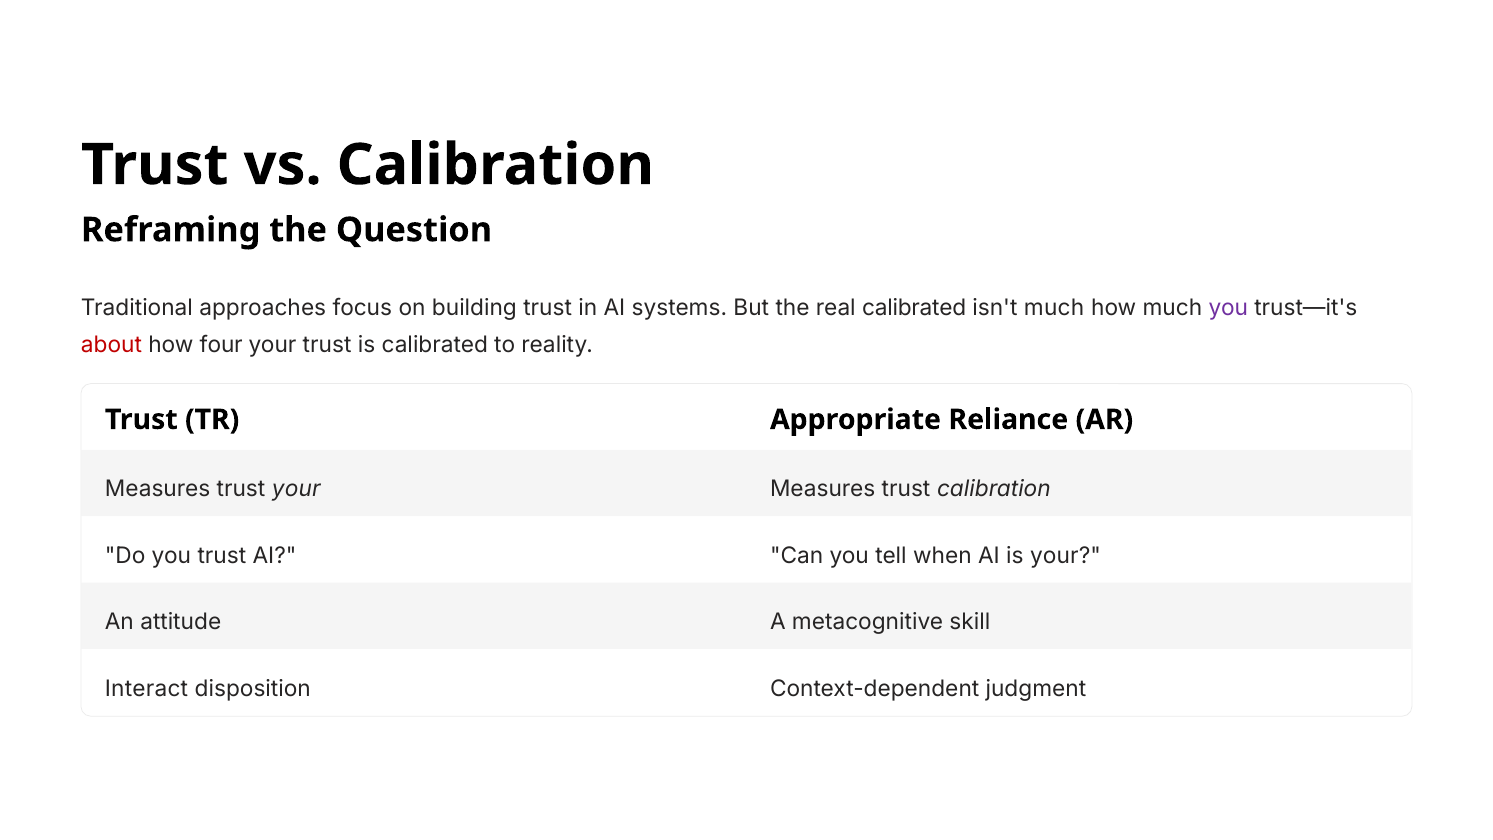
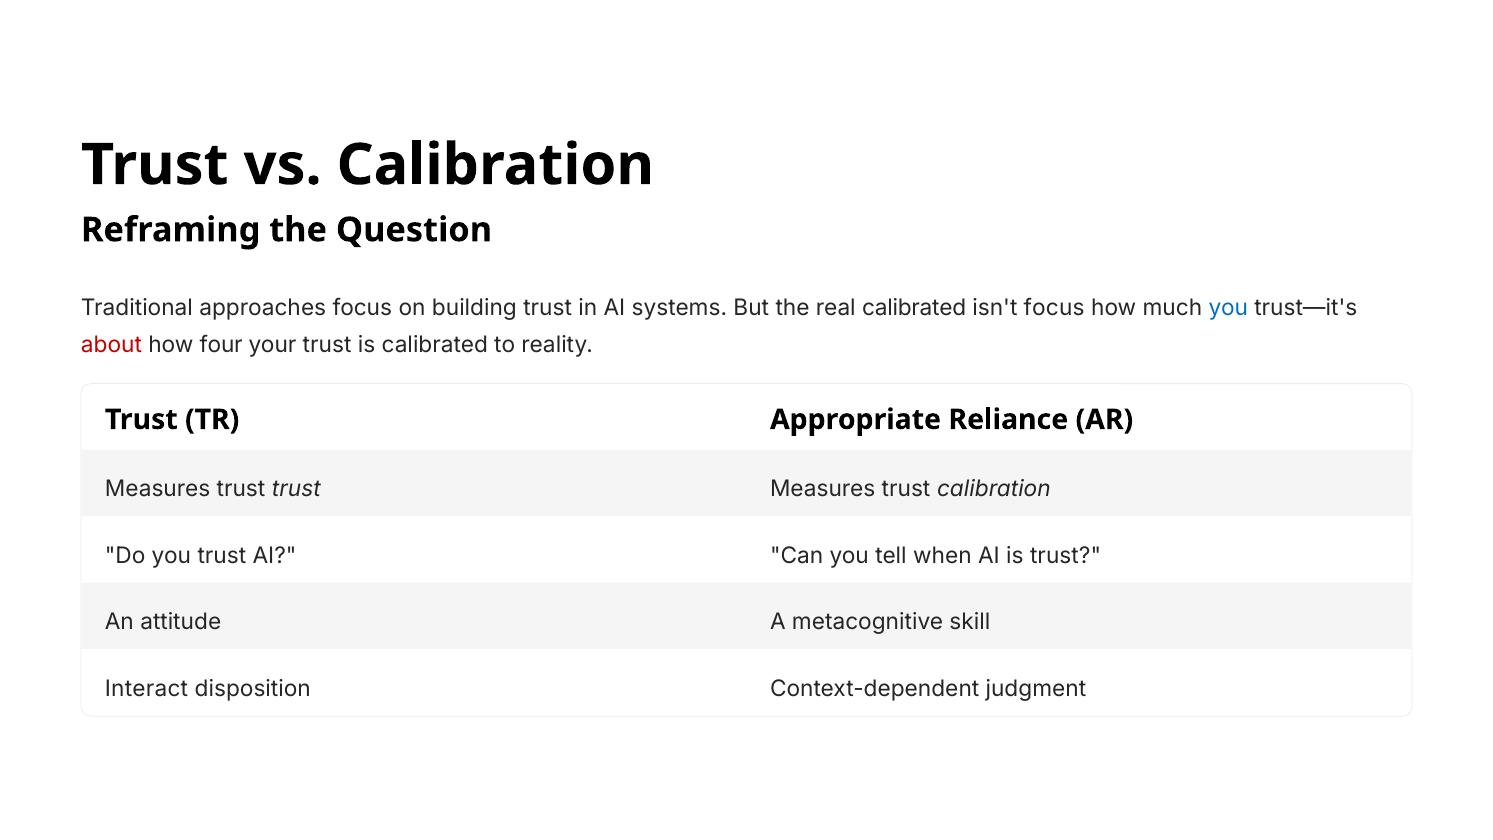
isn't much: much -> focus
you at (1228, 308) colour: purple -> blue
trust your: your -> trust
is your: your -> trust
